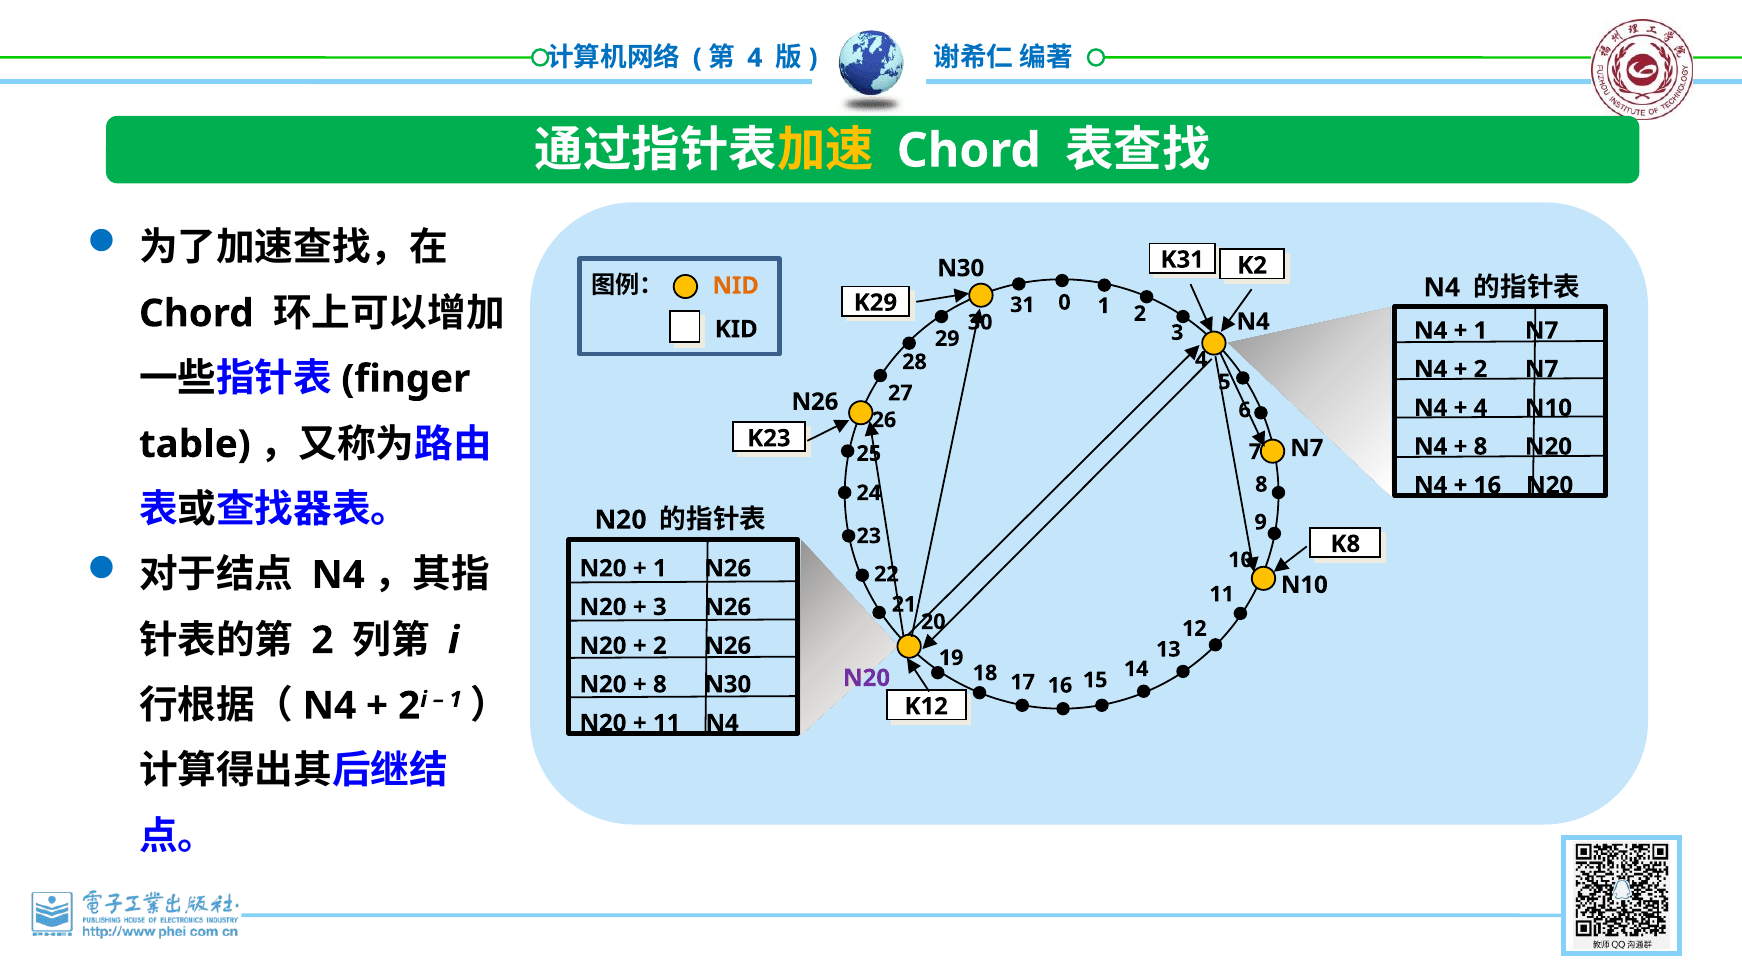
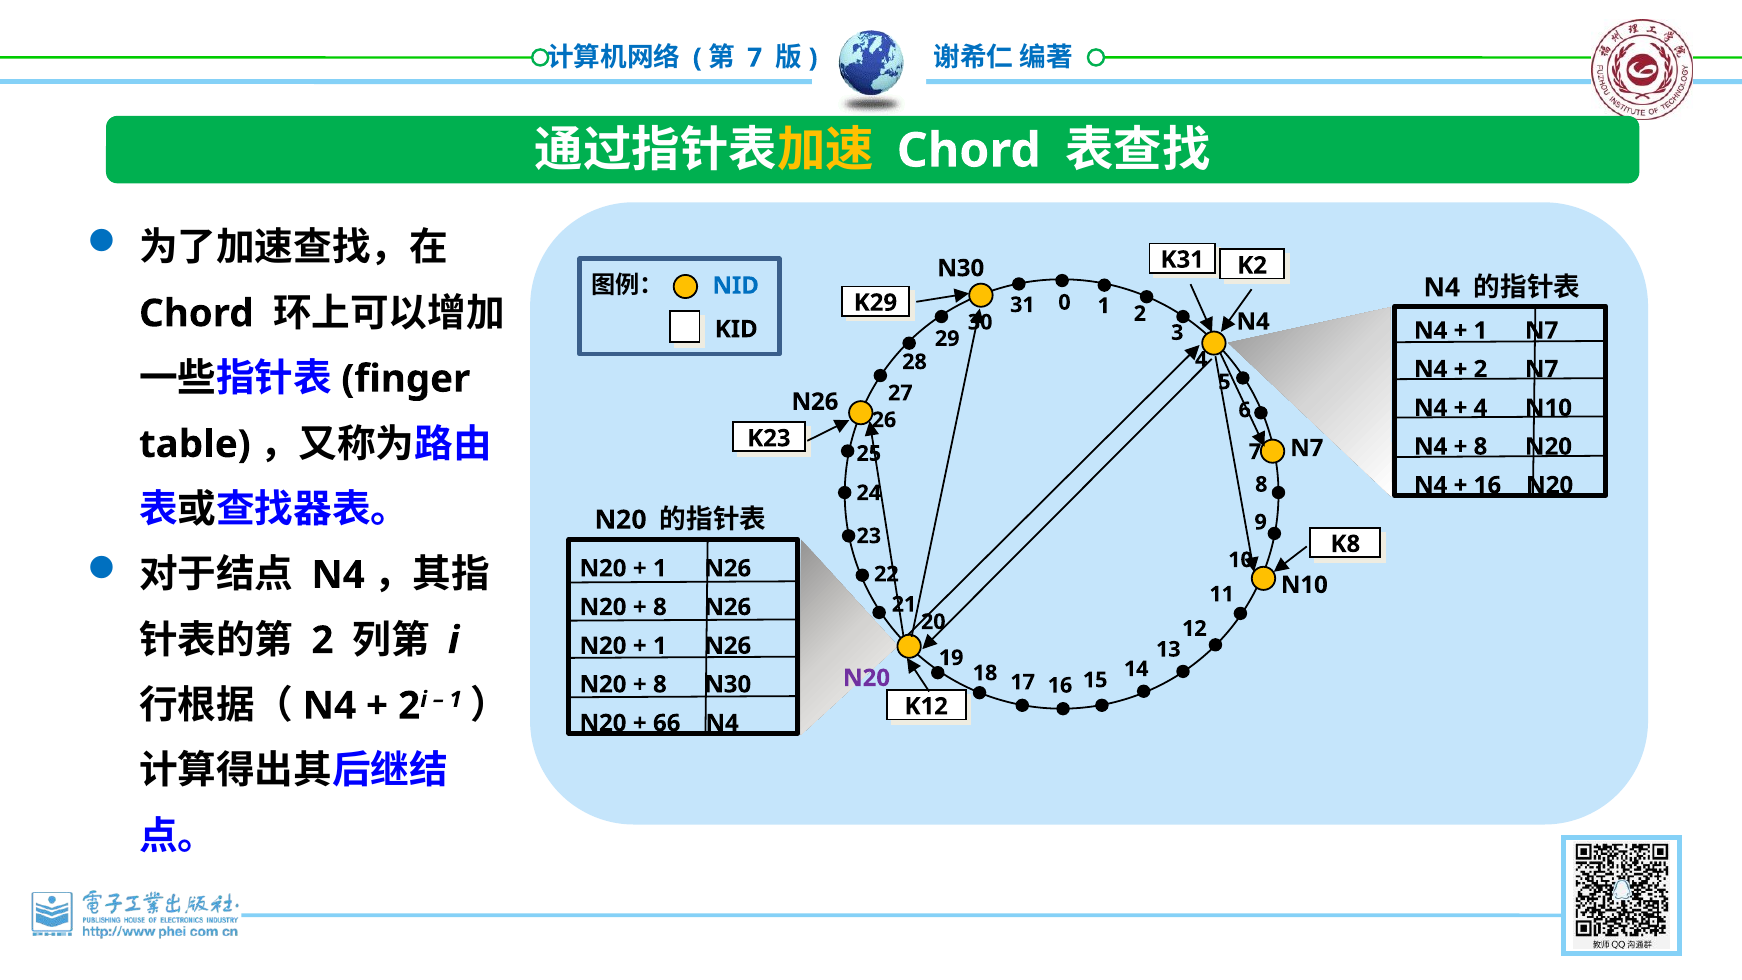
4 at (755, 58): 4 -> 7
NID colour: orange -> blue
3 at (660, 607): 3 -> 8
2 at (660, 646): 2 -> 1
11 at (667, 723): 11 -> 66
